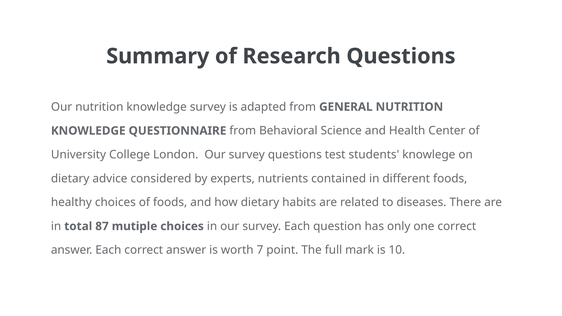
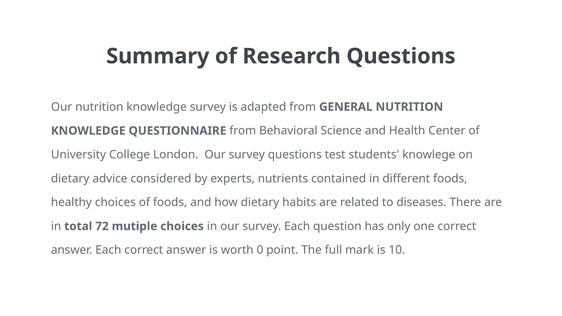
87: 87 -> 72
7: 7 -> 0
